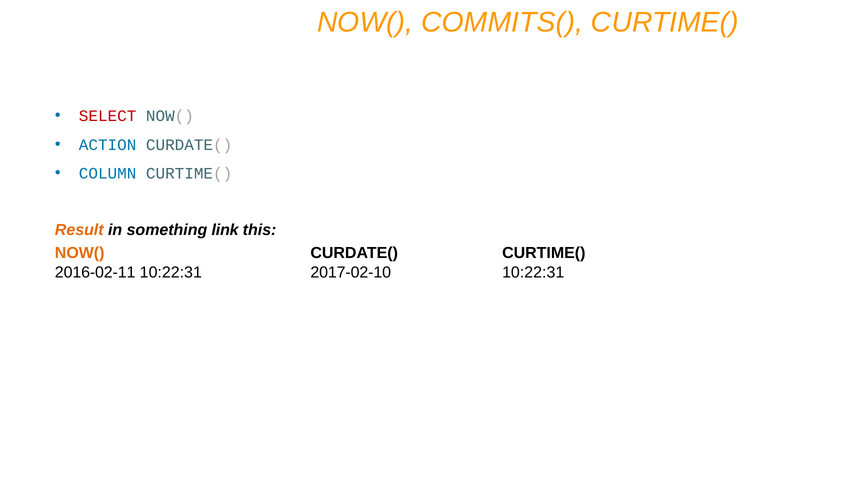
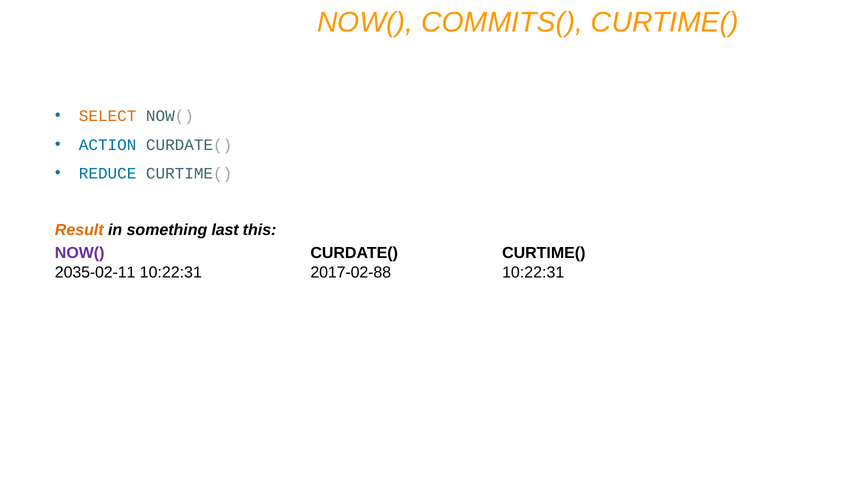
SELECT colour: red -> orange
COLUMN: COLUMN -> REDUCE
link: link -> last
NOW( at (80, 253) colour: orange -> purple
2016-02-11: 2016-02-11 -> 2035-02-11
2017-02-10: 2017-02-10 -> 2017-02-88
